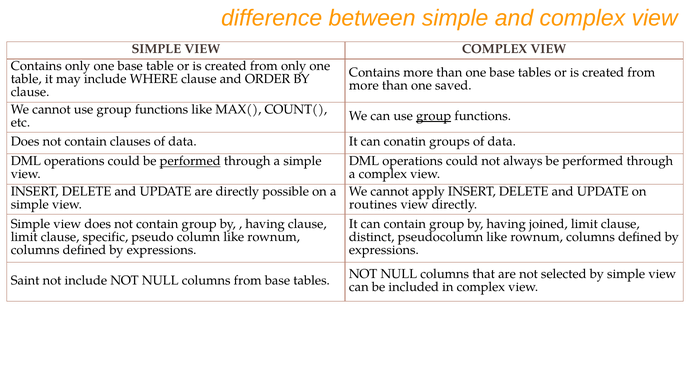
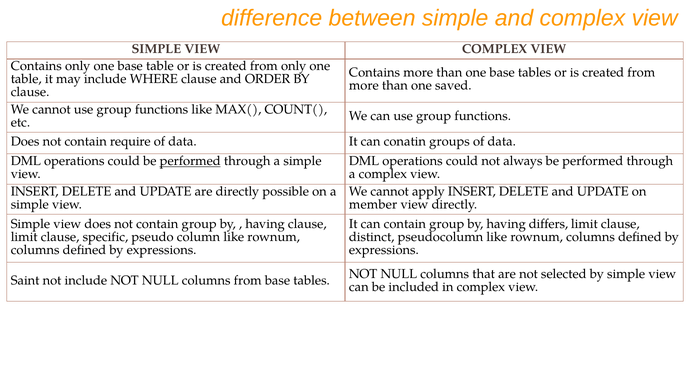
group at (434, 116) underline: present -> none
clauses: clauses -> require
routines: routines -> member
joined: joined -> differs
